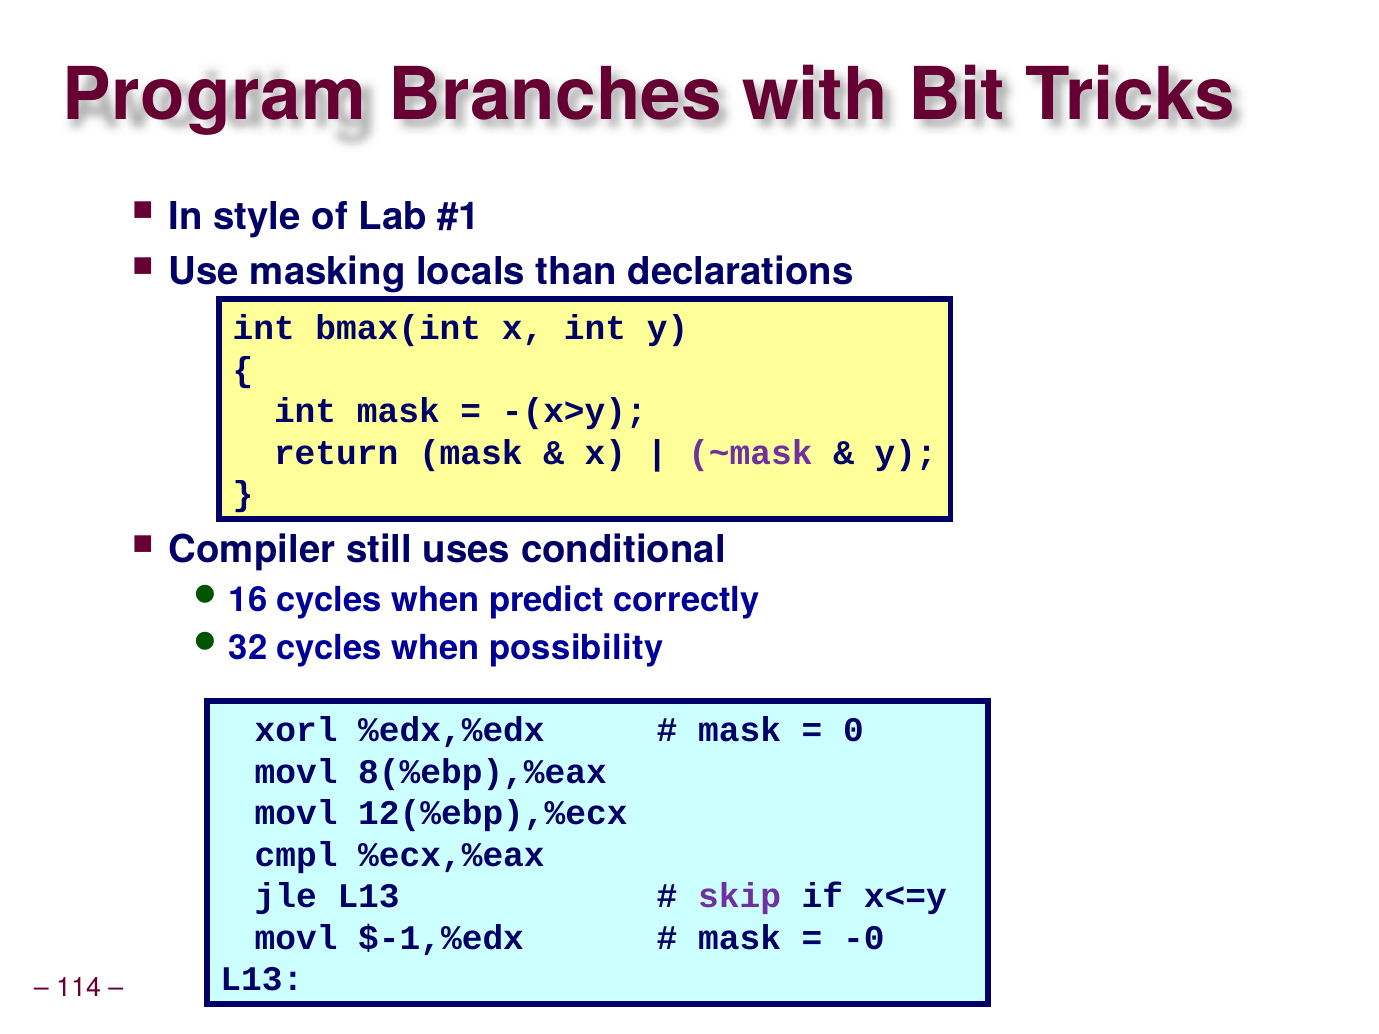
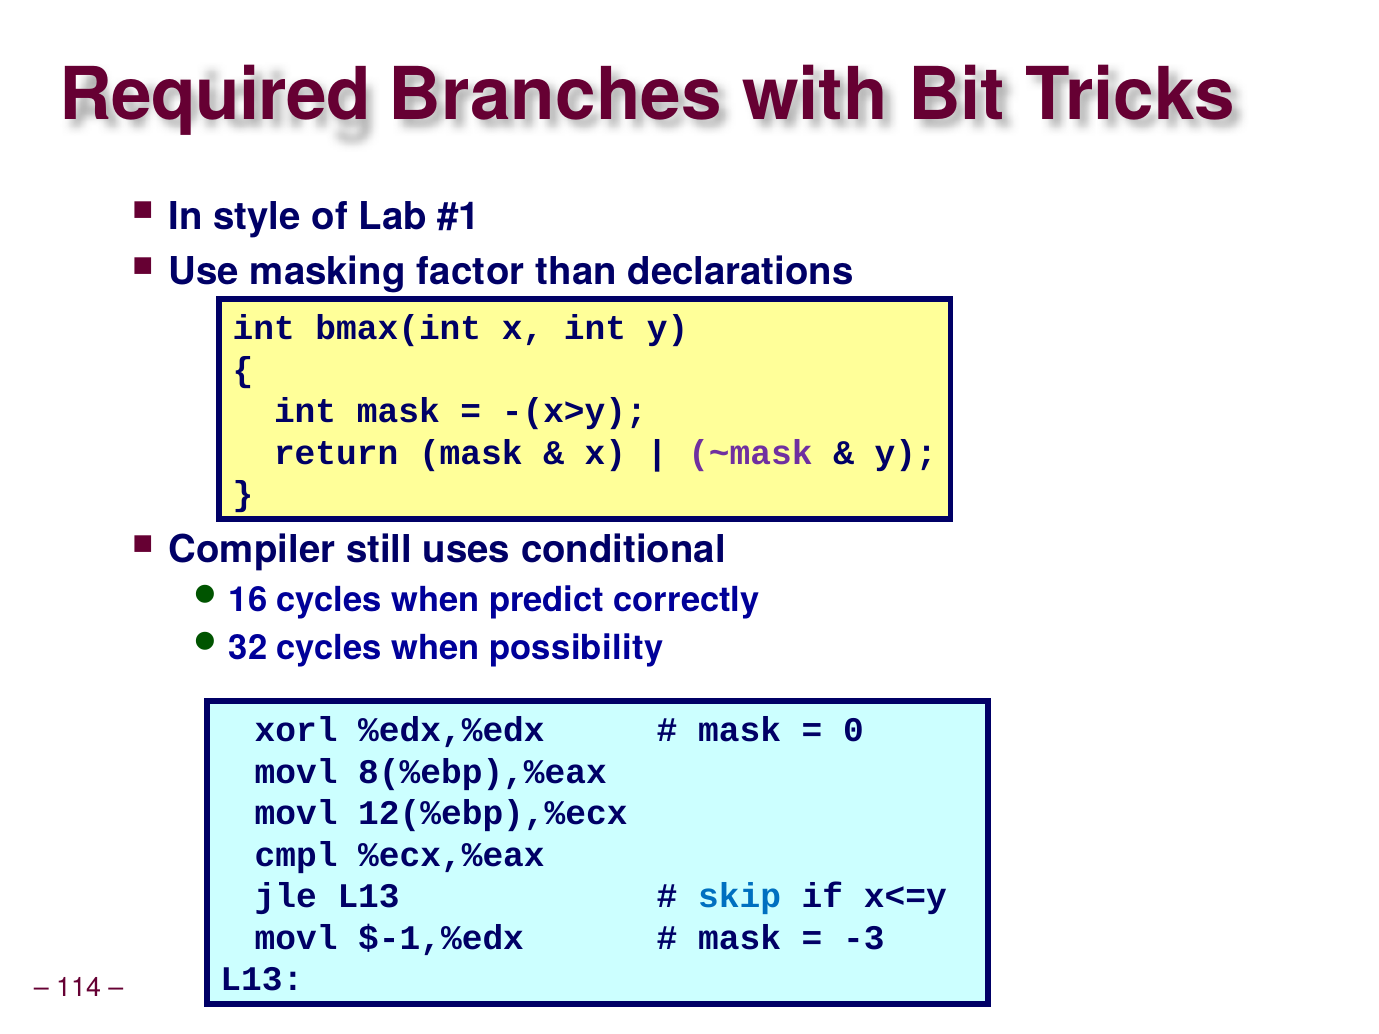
Program: Program -> Required
locals: locals -> factor
skip colour: purple -> blue
-0: -0 -> -3
